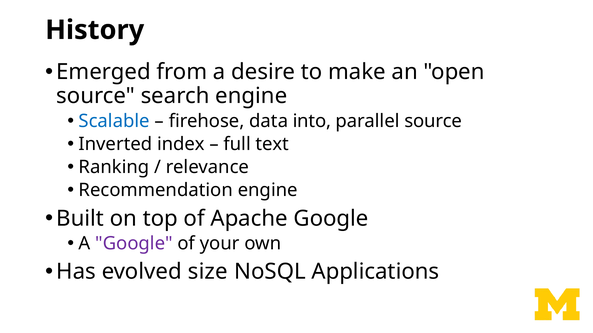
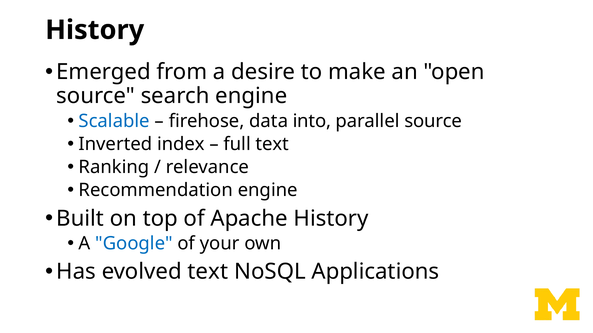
Apache Google: Google -> History
Google at (134, 244) colour: purple -> blue
evolved size: size -> text
